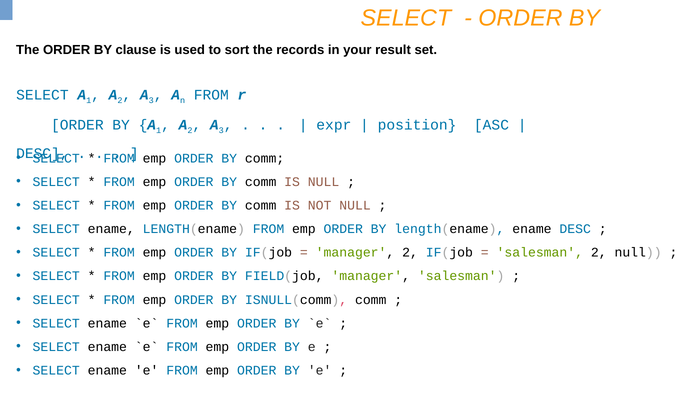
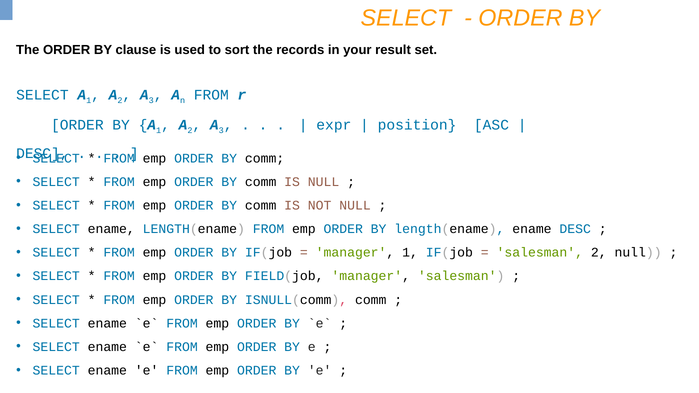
manager 2: 2 -> 1
